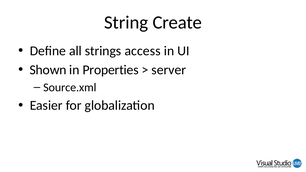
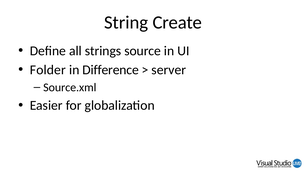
access: access -> source
Shown: Shown -> Folder
Properties: Properties -> Difference
